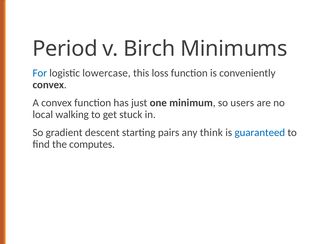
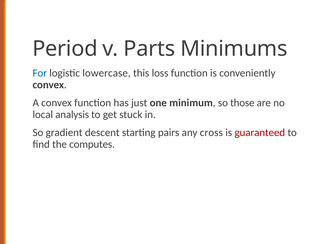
Birch: Birch -> Parts
users: users -> those
walking: walking -> analysis
think: think -> cross
guaranteed colour: blue -> red
